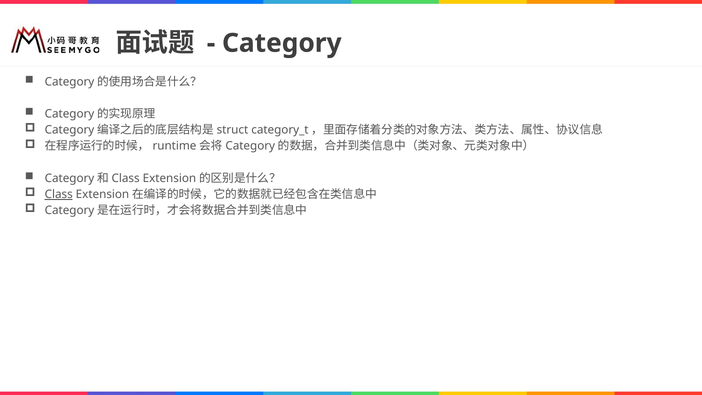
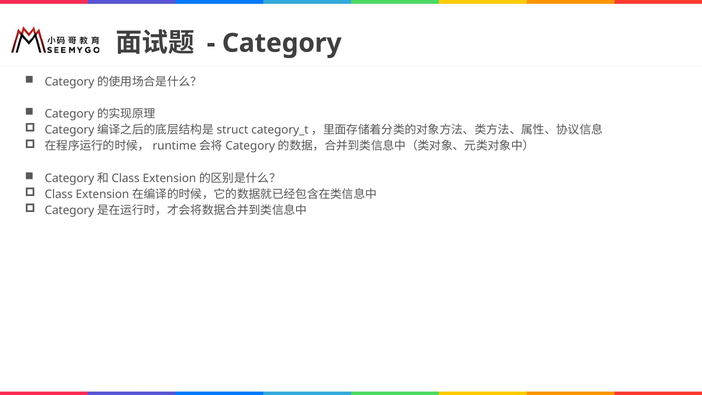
Class underline: present -> none
